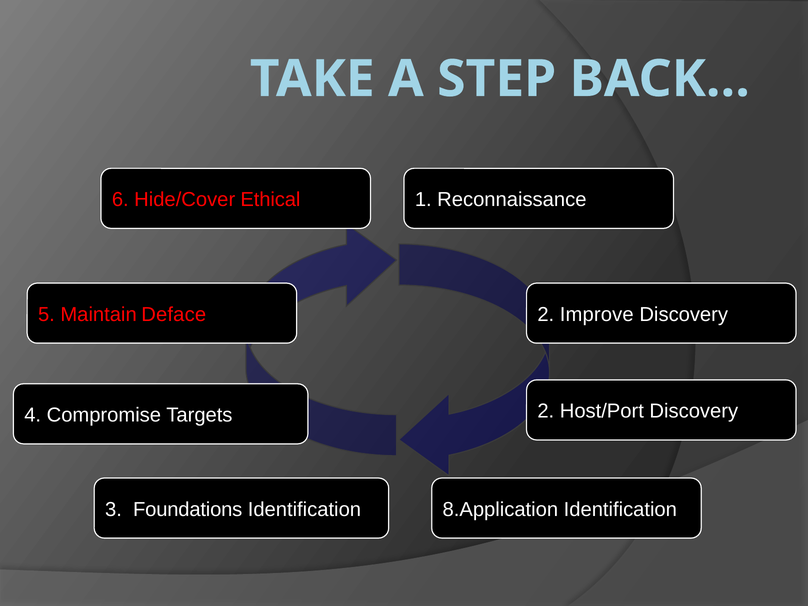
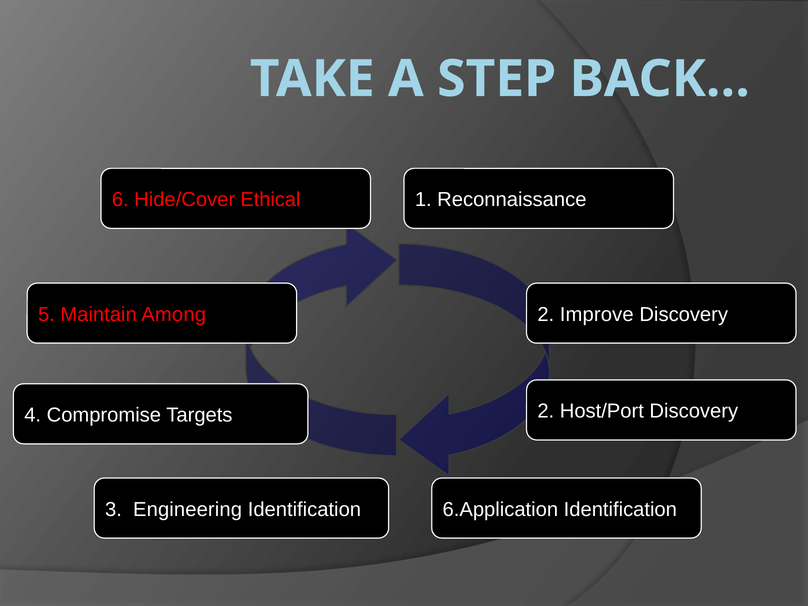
Deface: Deface -> Among
Foundations: Foundations -> Engineering
8.Application: 8.Application -> 6.Application
